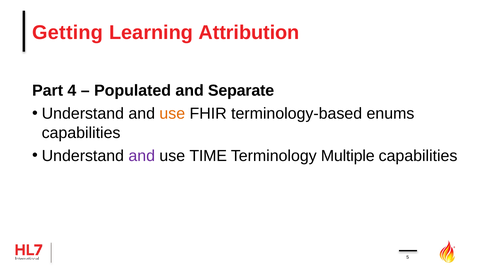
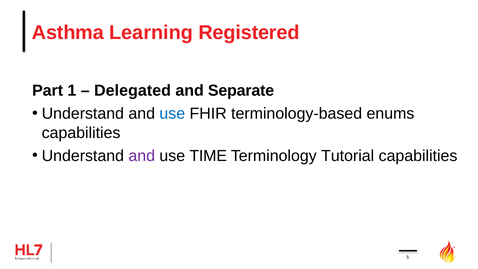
Getting: Getting -> Asthma
Attribution: Attribution -> Registered
4: 4 -> 1
Populated: Populated -> Delegated
use at (172, 114) colour: orange -> blue
Multiple: Multiple -> Tutorial
